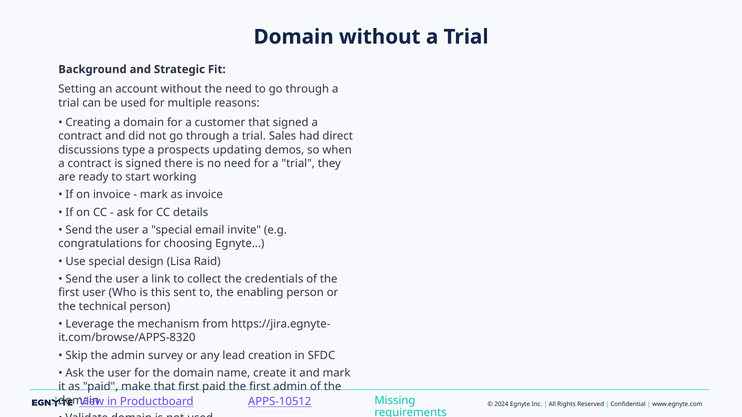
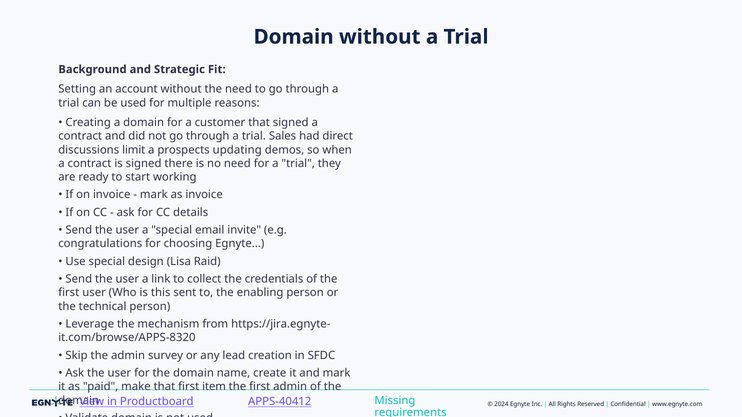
type: type -> limit
first paid: paid -> item
APPS-10512: APPS-10512 -> APPS-40412
